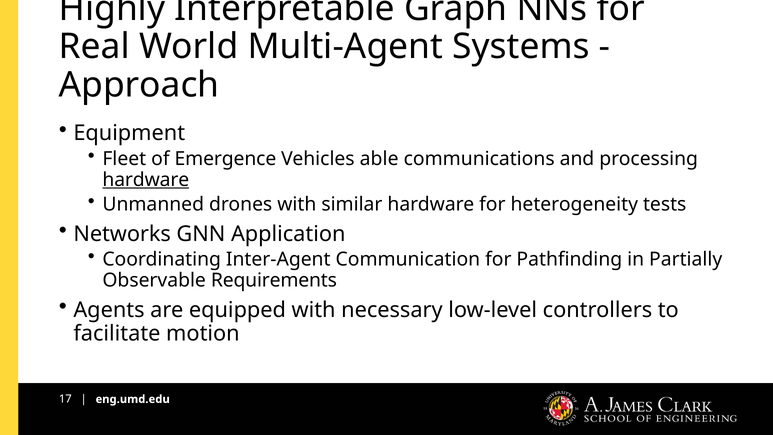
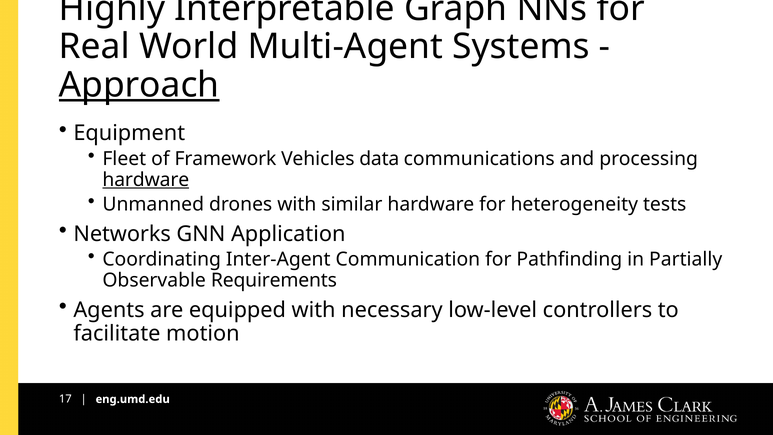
Approach underline: none -> present
Emergence: Emergence -> Framework
able: able -> data
